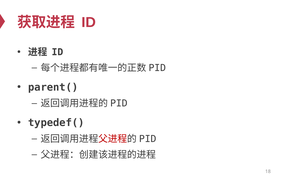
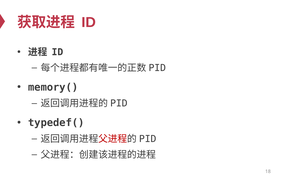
parent(: parent( -> memory(
